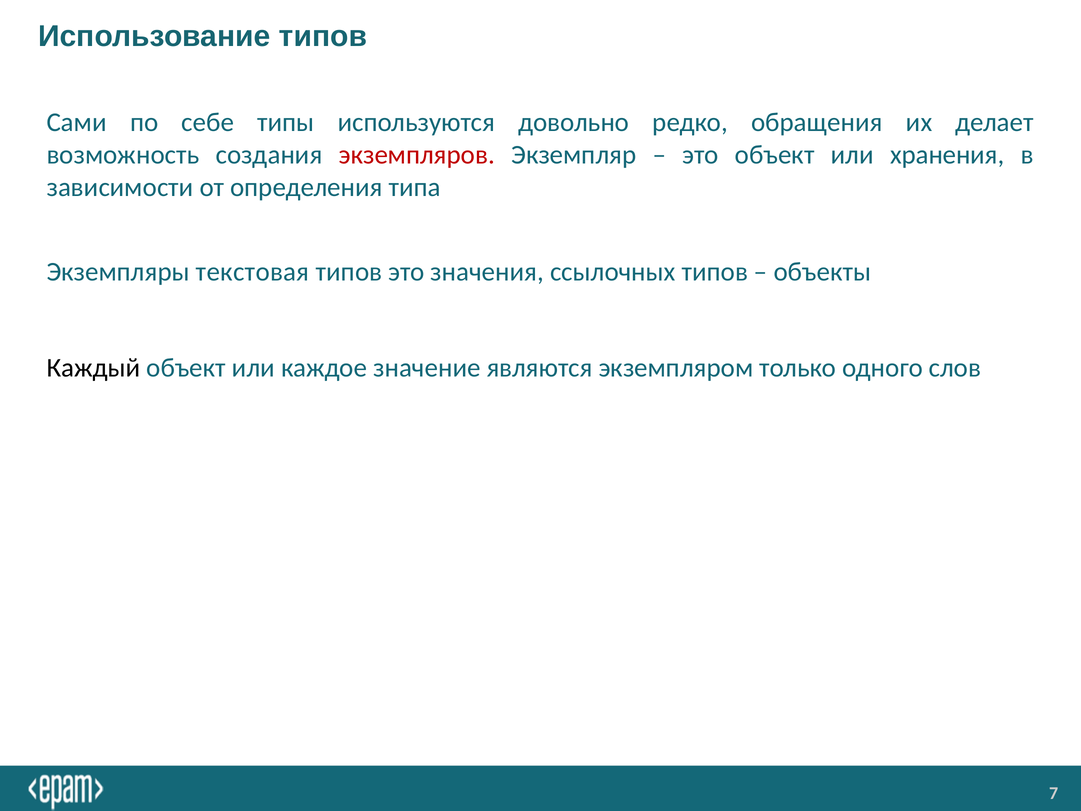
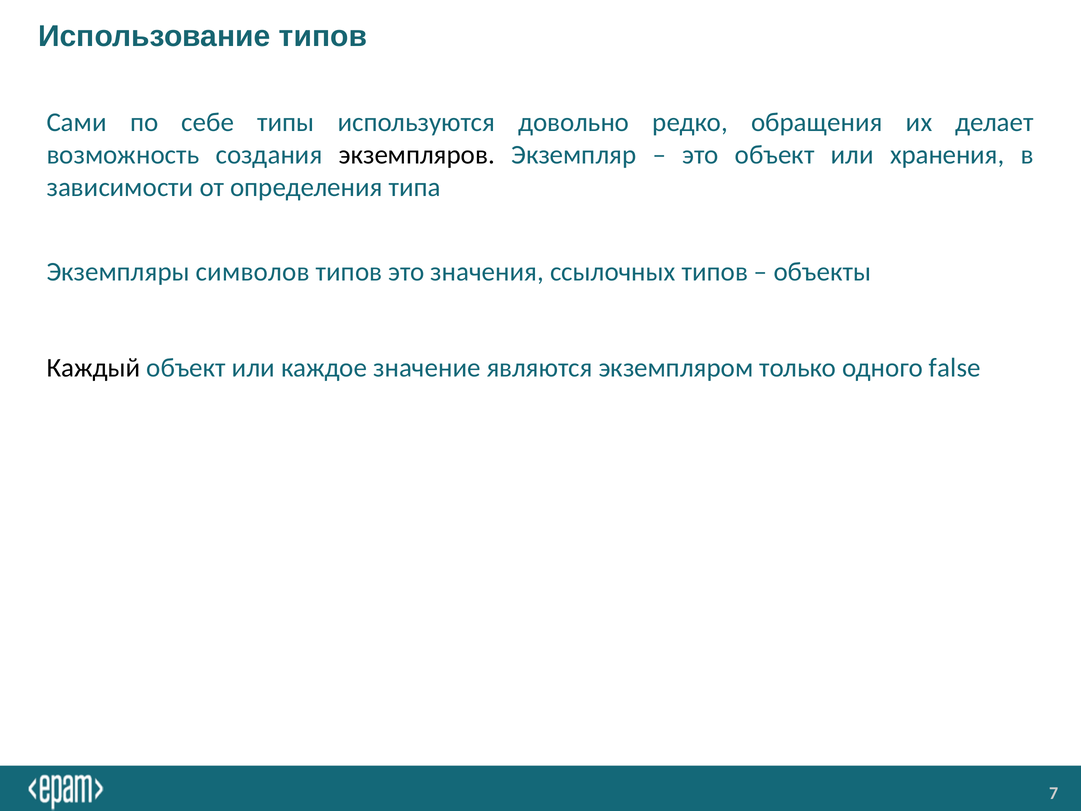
экземпляров colour: red -> black
текстовая: текстовая -> символов
слов: слов -> false
